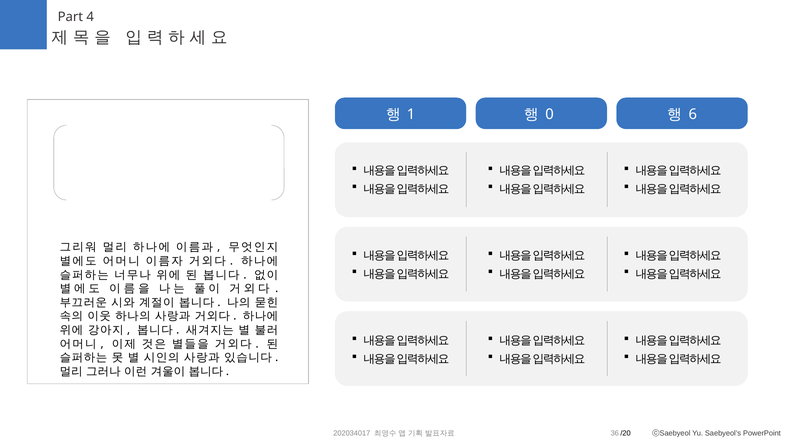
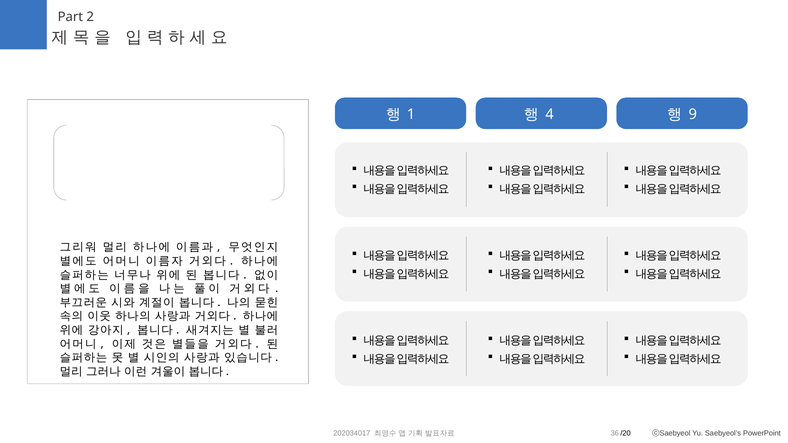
4: 4 -> 2
0: 0 -> 4
6: 6 -> 9
